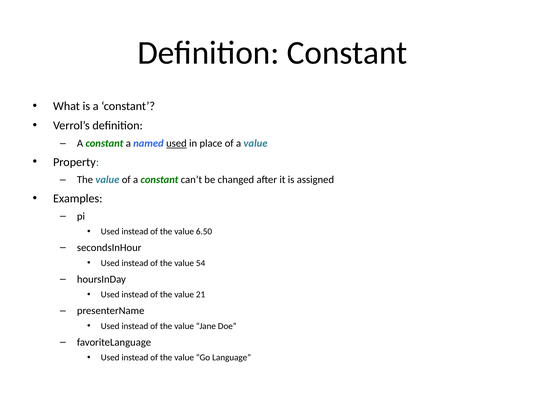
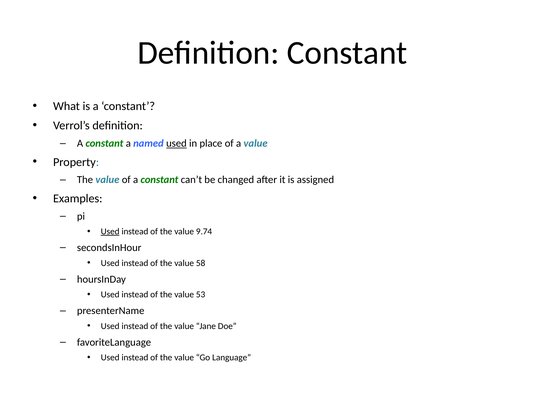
Used at (110, 231) underline: none -> present
6.50: 6.50 -> 9.74
54: 54 -> 58
21: 21 -> 53
